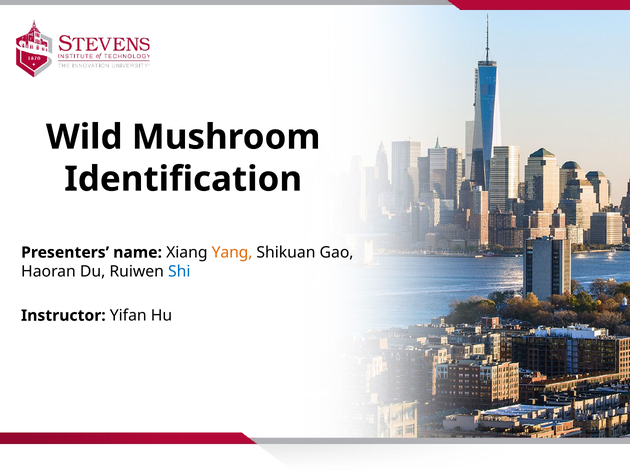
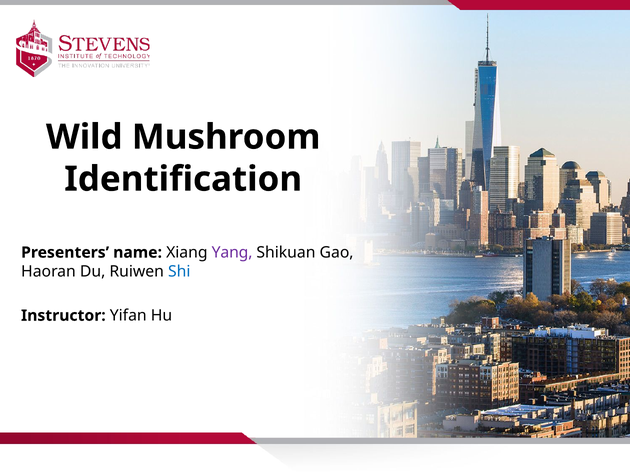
Yang colour: orange -> purple
